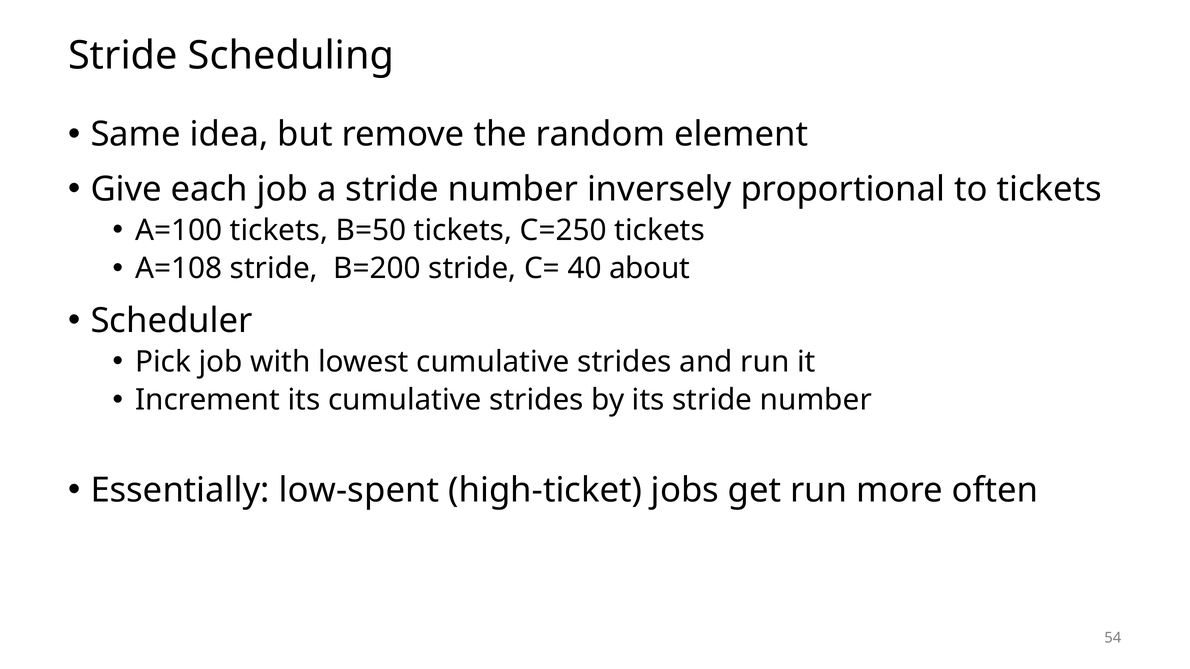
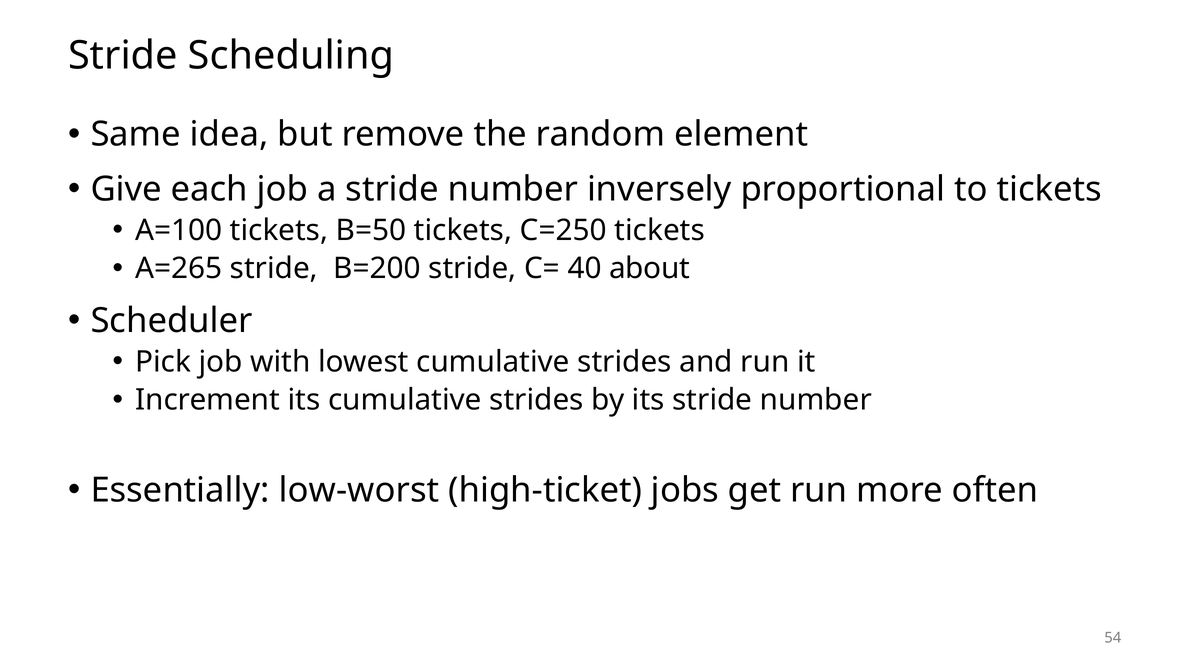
A=108: A=108 -> A=265
low-spent: low-spent -> low-worst
